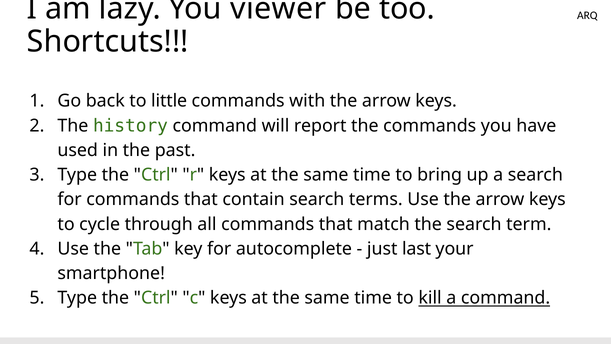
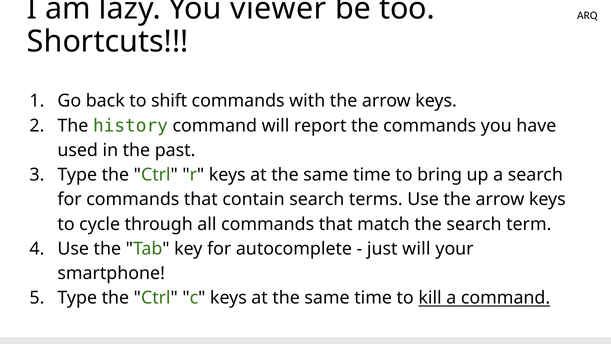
little: little -> shift
just last: last -> will
